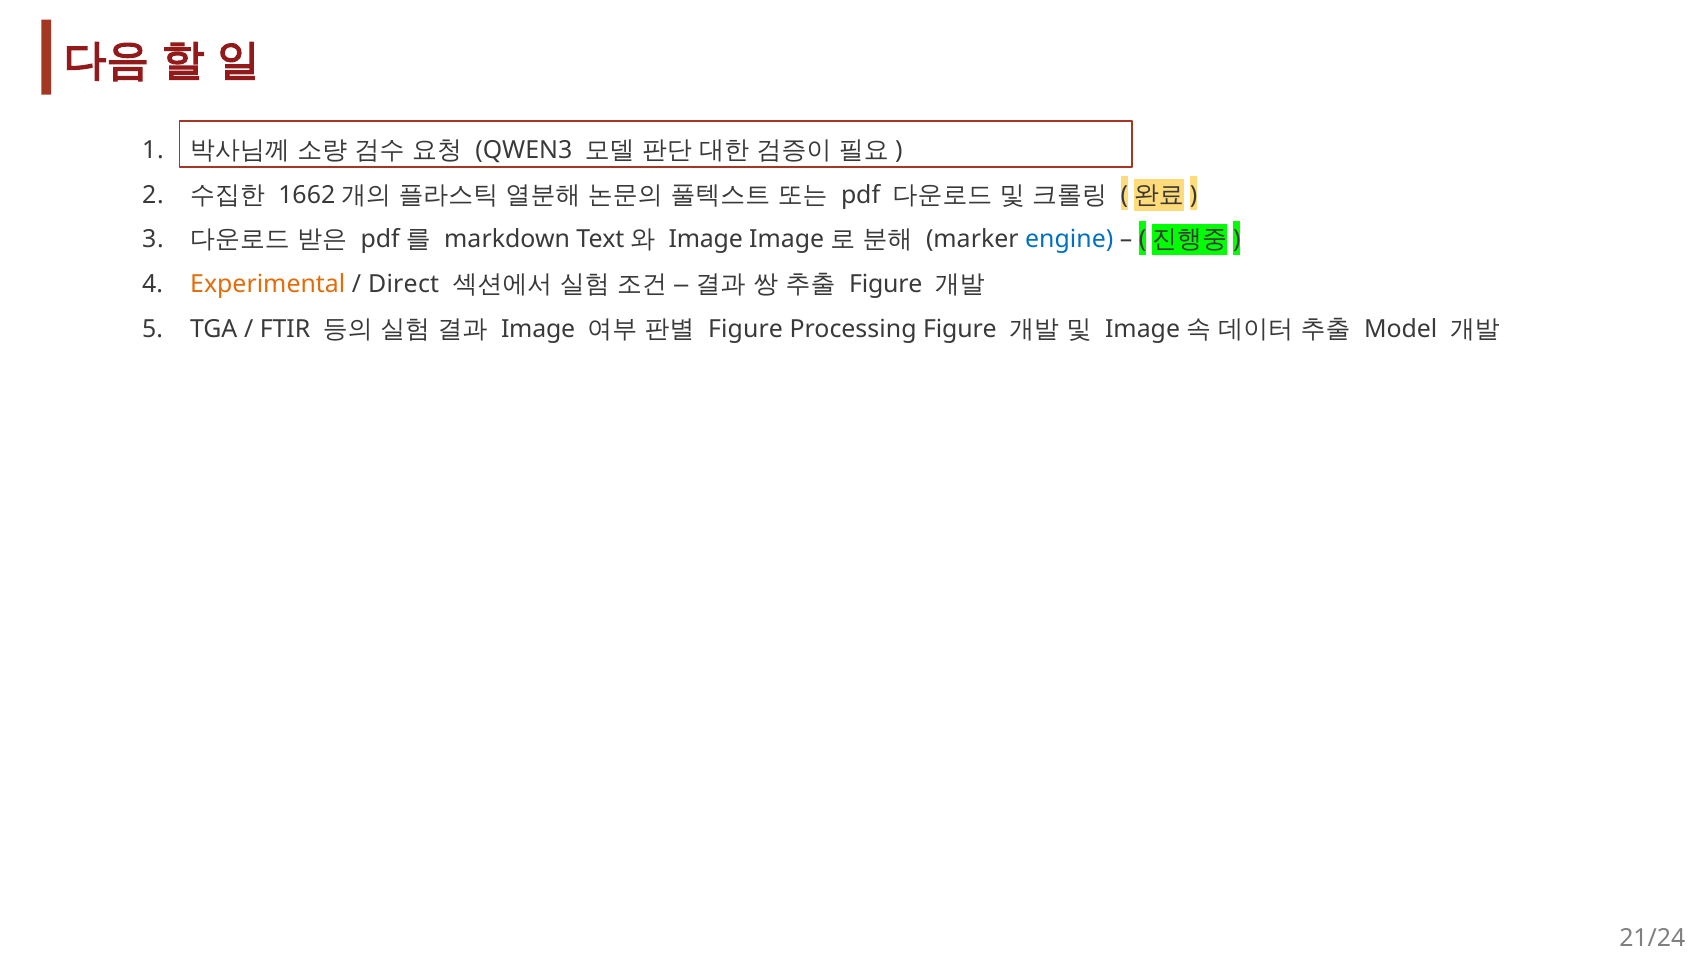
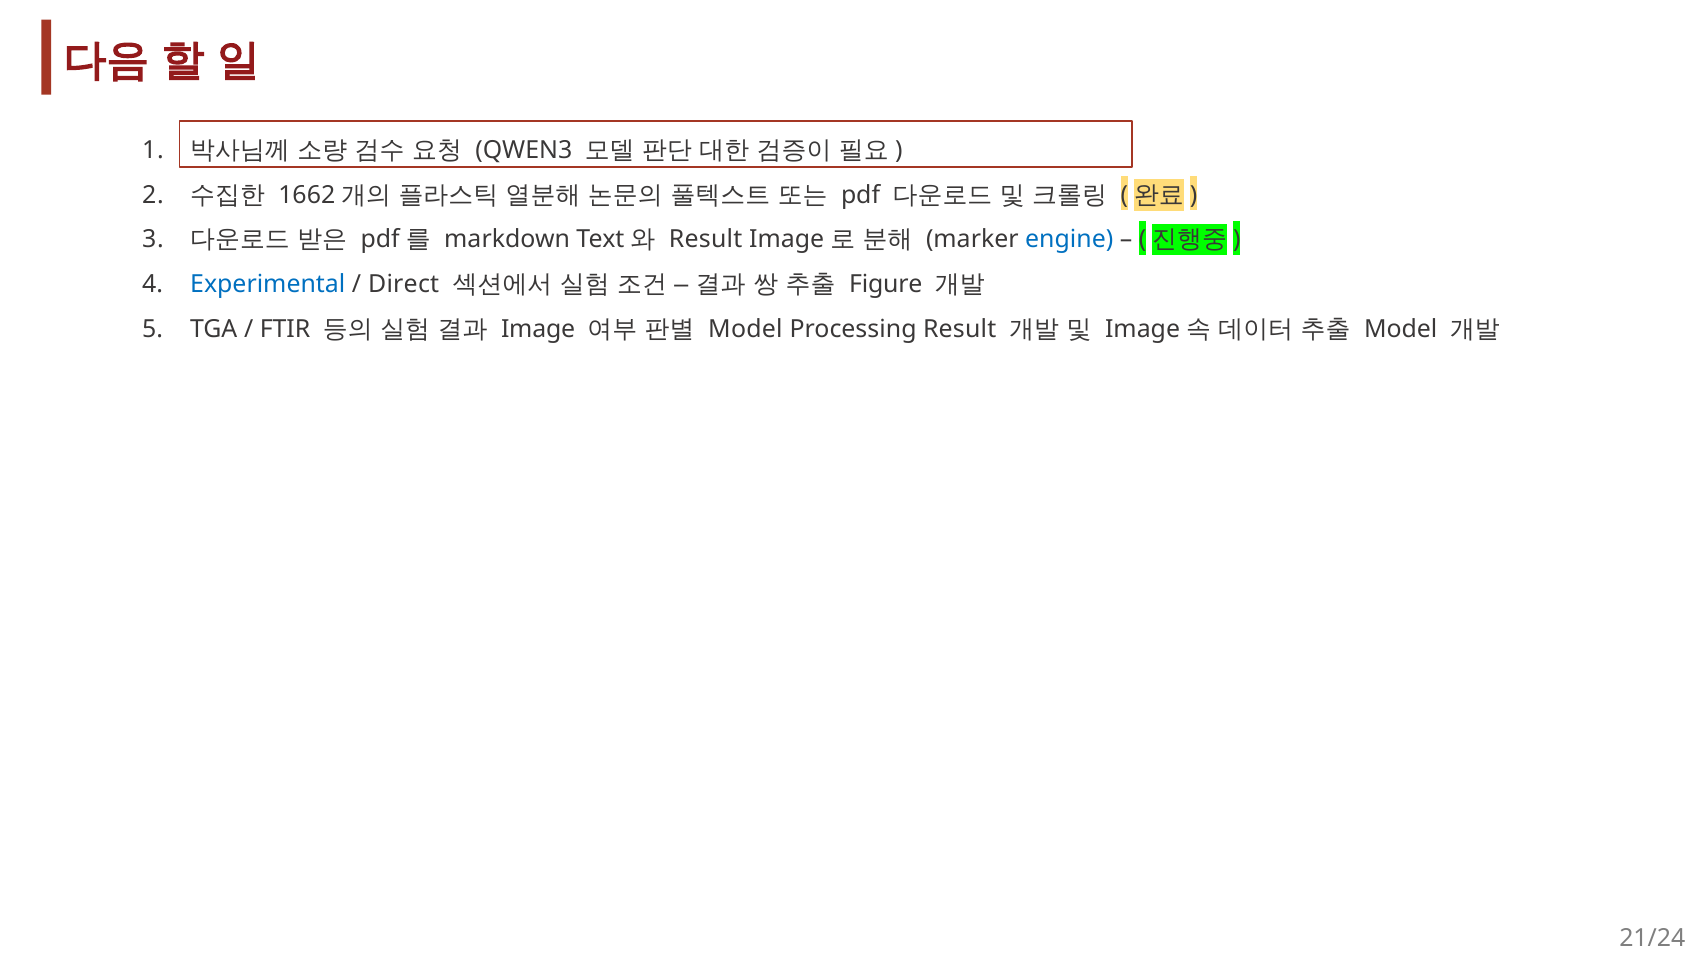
Image at (706, 240): Image -> Result
Experimental colour: orange -> blue
Figure at (746, 329): Figure -> Model
Processing Figure: Figure -> Result
